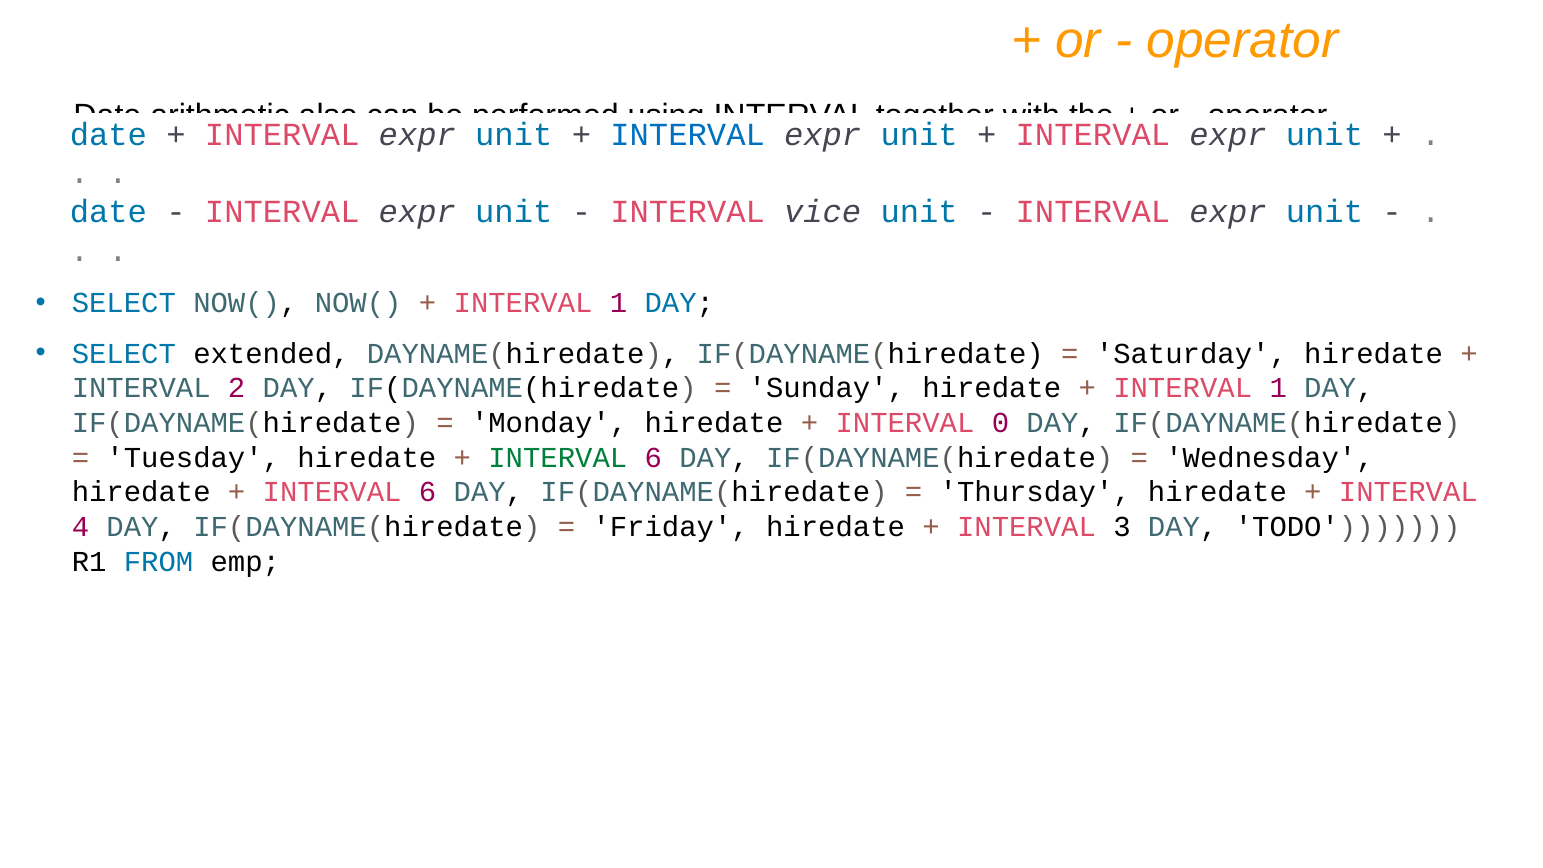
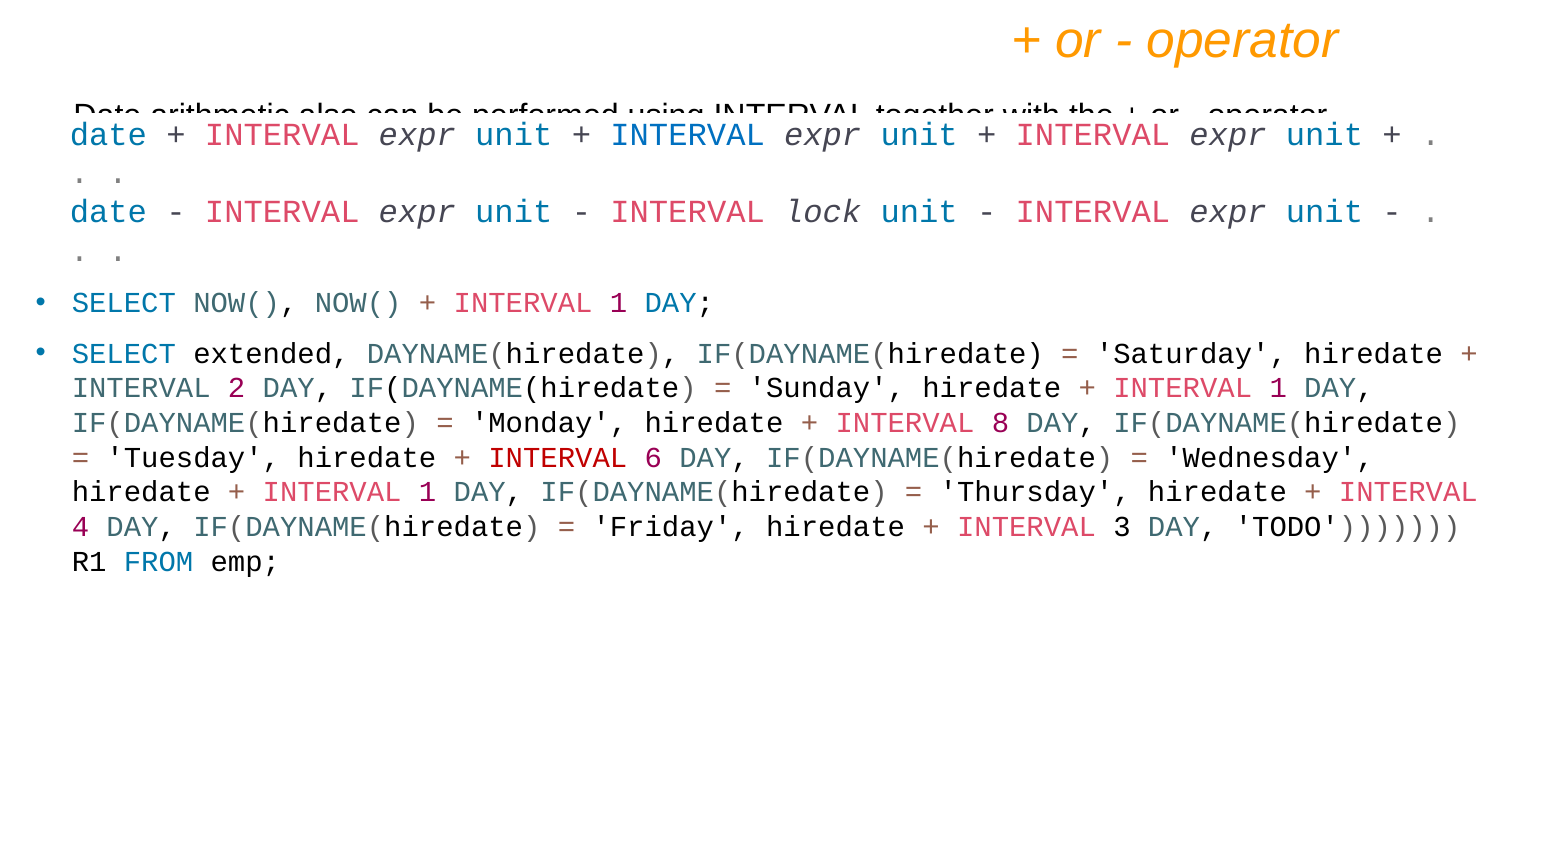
vice: vice -> lock
0: 0 -> 8
INTERVAL at (558, 458) colour: green -> red
6 at (428, 492): 6 -> 1
